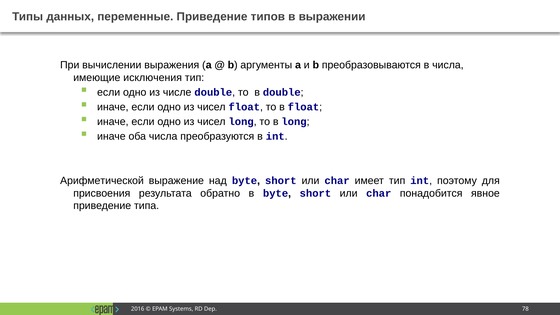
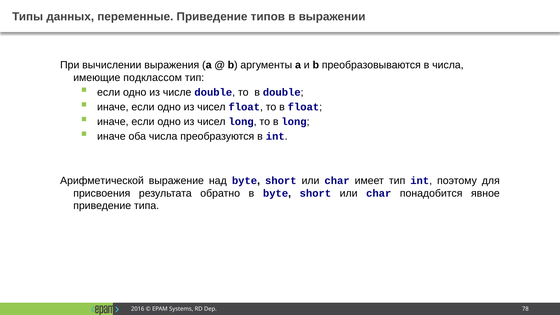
исключения: исключения -> подклассом
